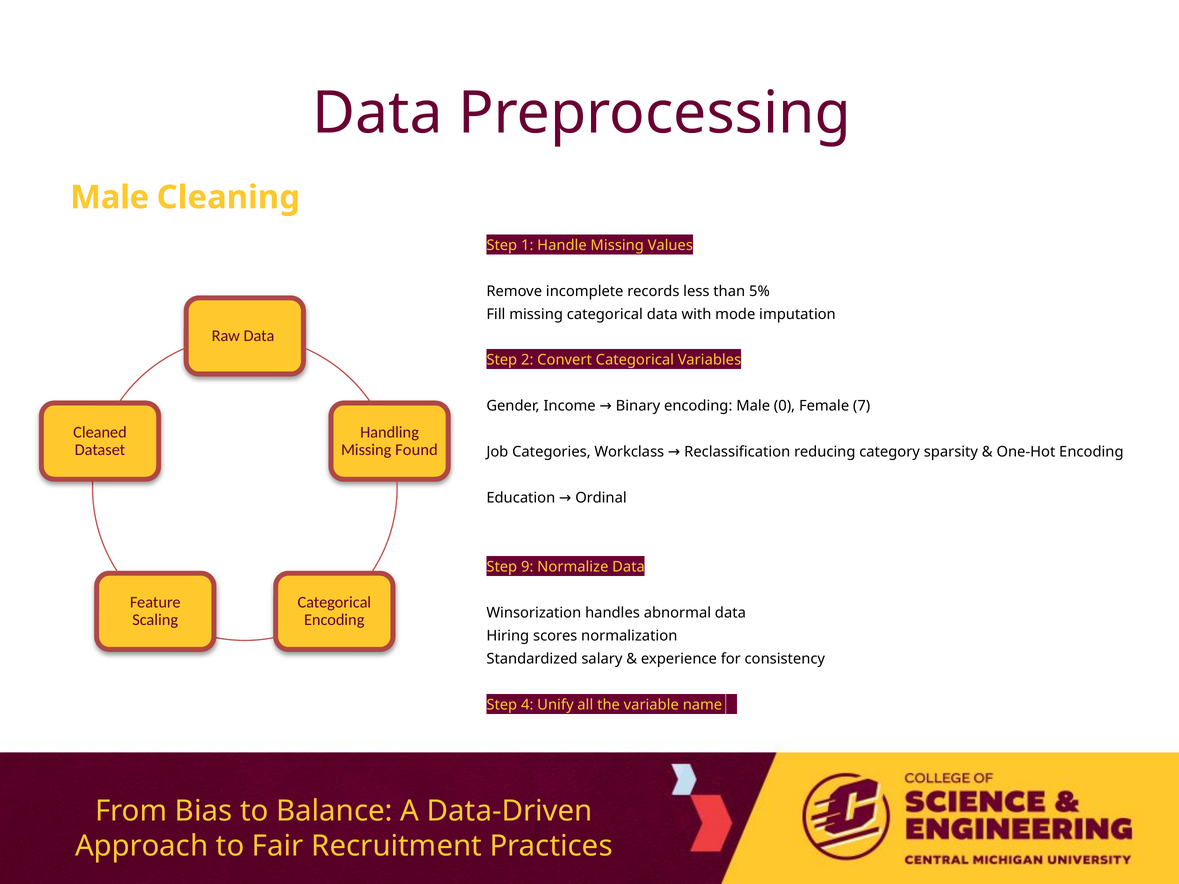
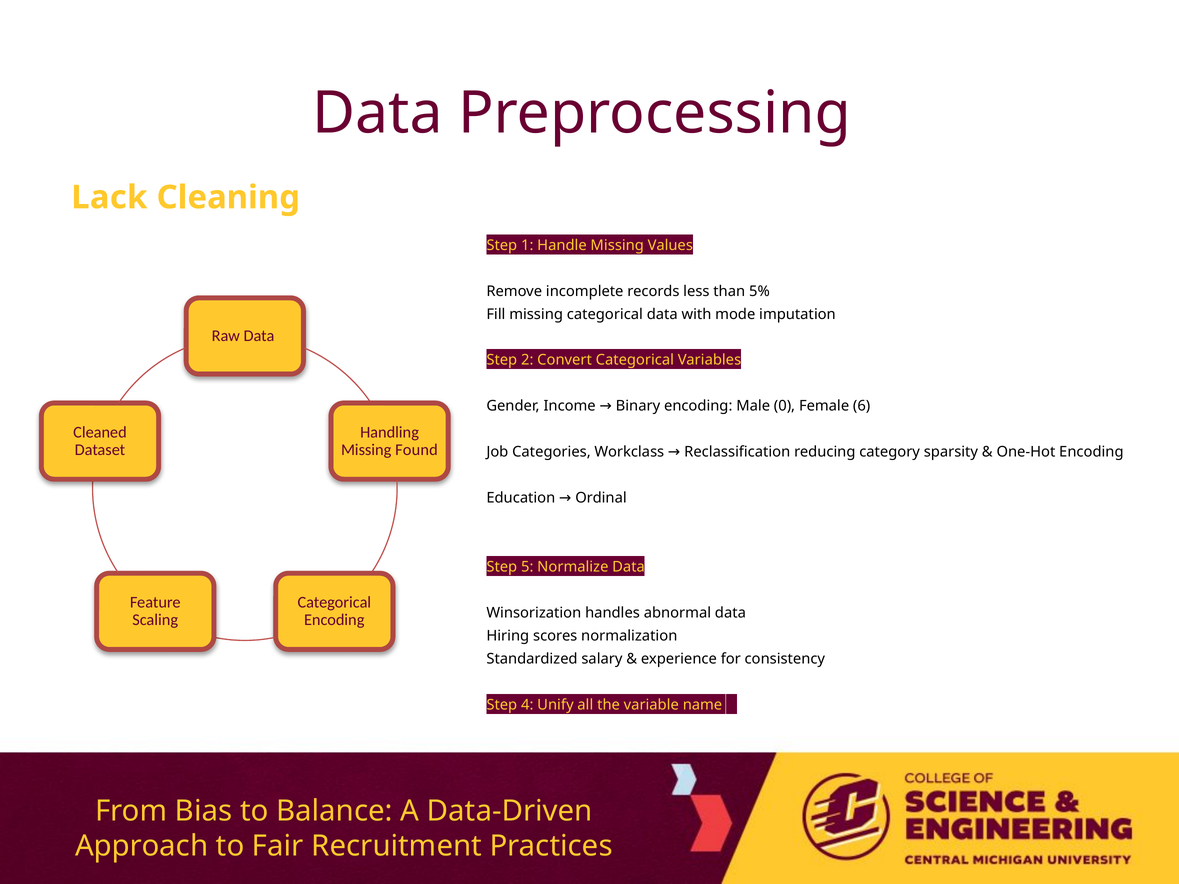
Male at (110, 198): Male -> Lack
7: 7 -> 6
9: 9 -> 5
